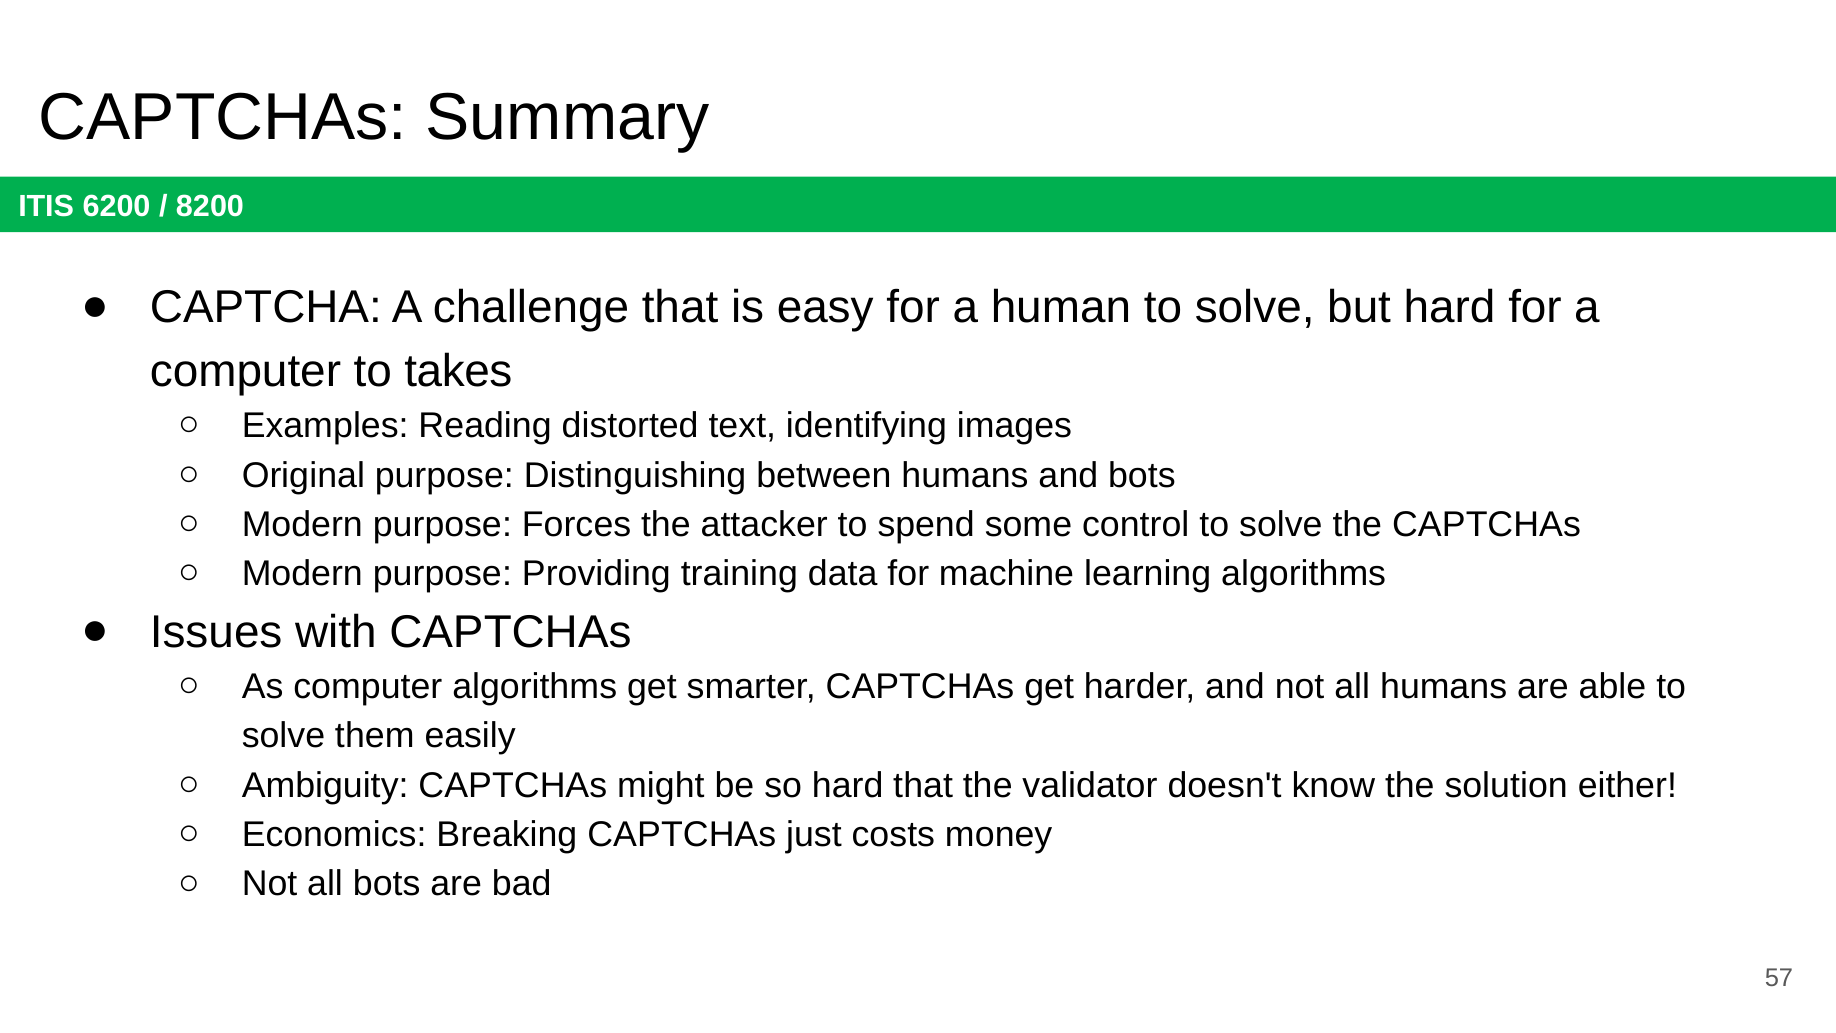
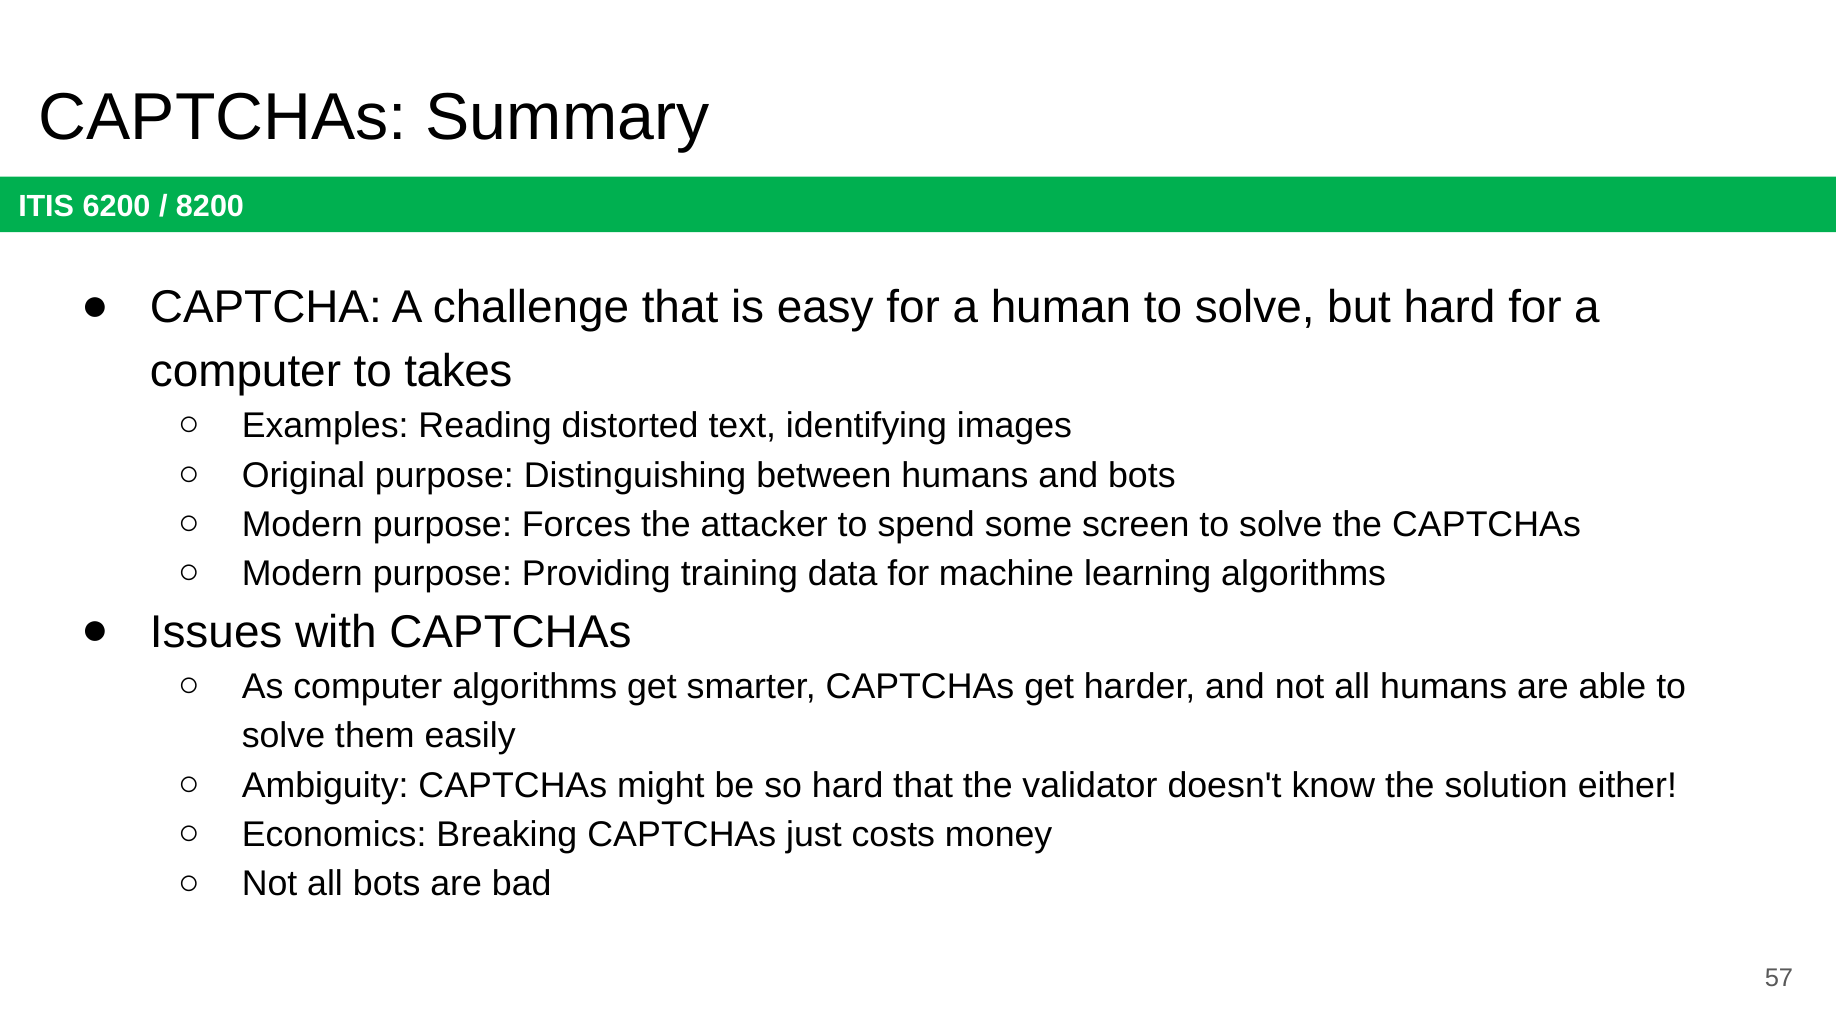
control: control -> screen
